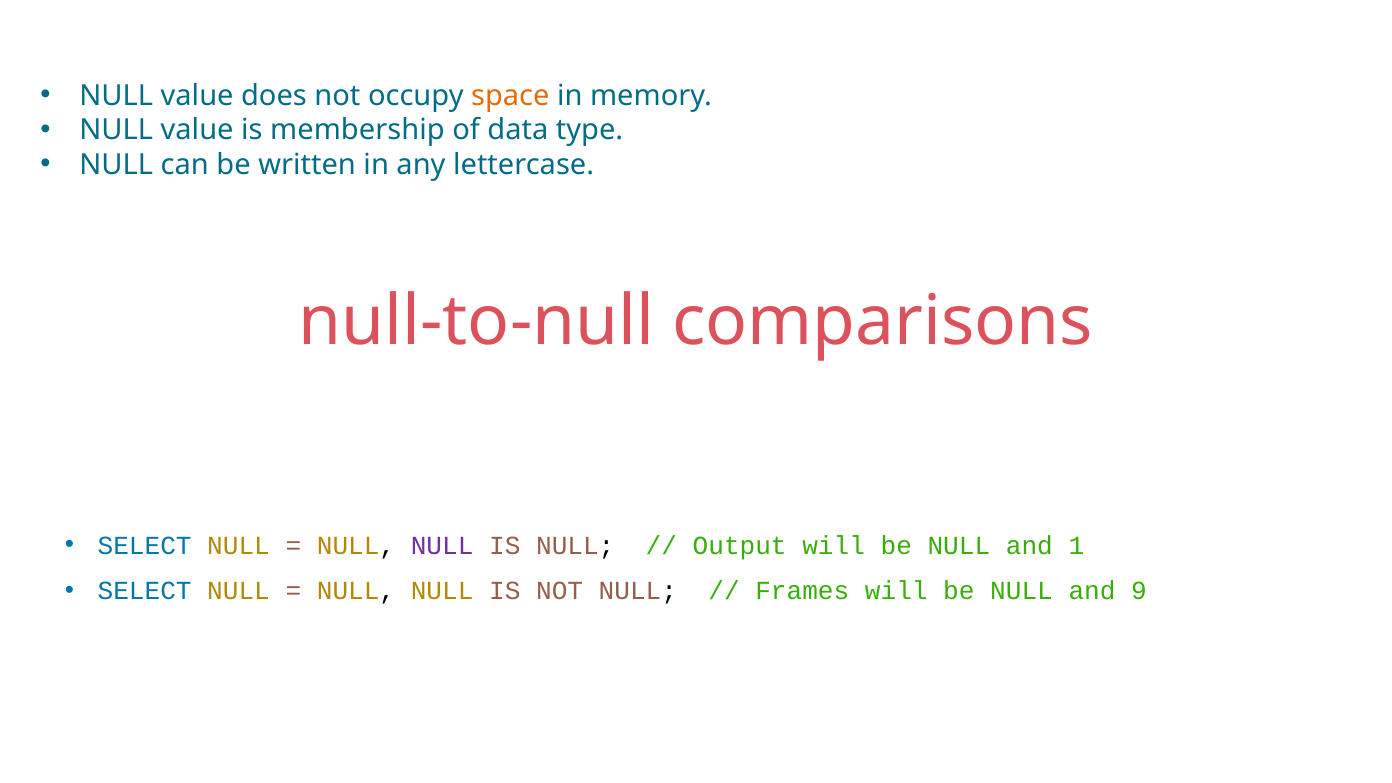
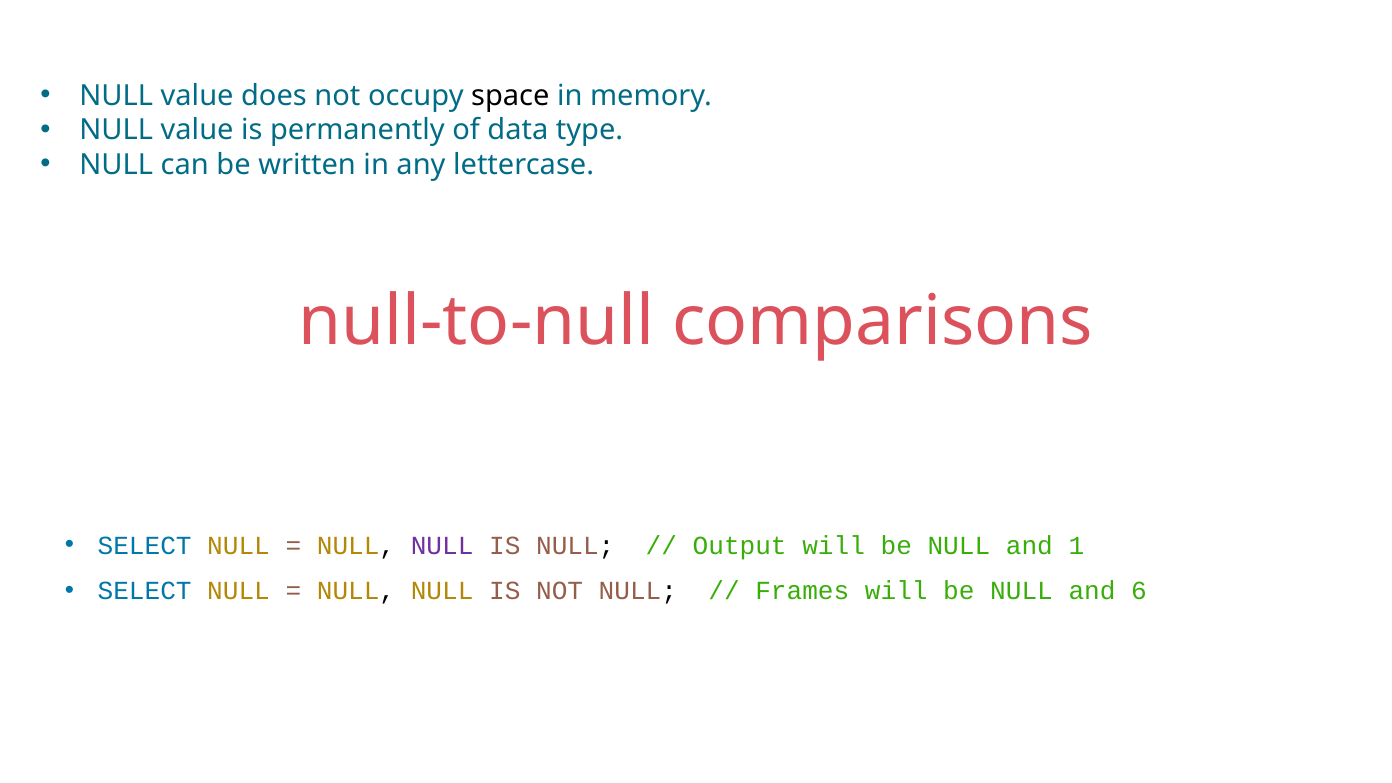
space colour: orange -> black
membership: membership -> permanently
9: 9 -> 6
